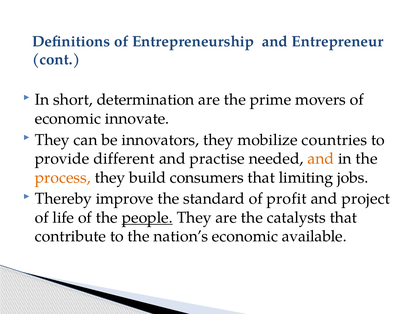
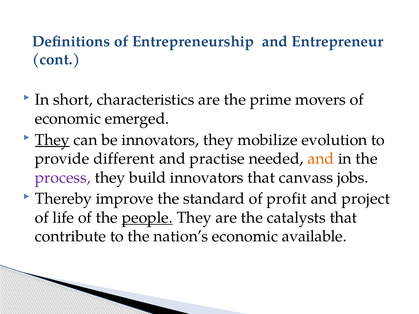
determination: determination -> characteristics
innovate: innovate -> emerged
They at (52, 140) underline: none -> present
countries: countries -> evolution
process colour: orange -> purple
build consumers: consumers -> innovators
limiting: limiting -> canvass
